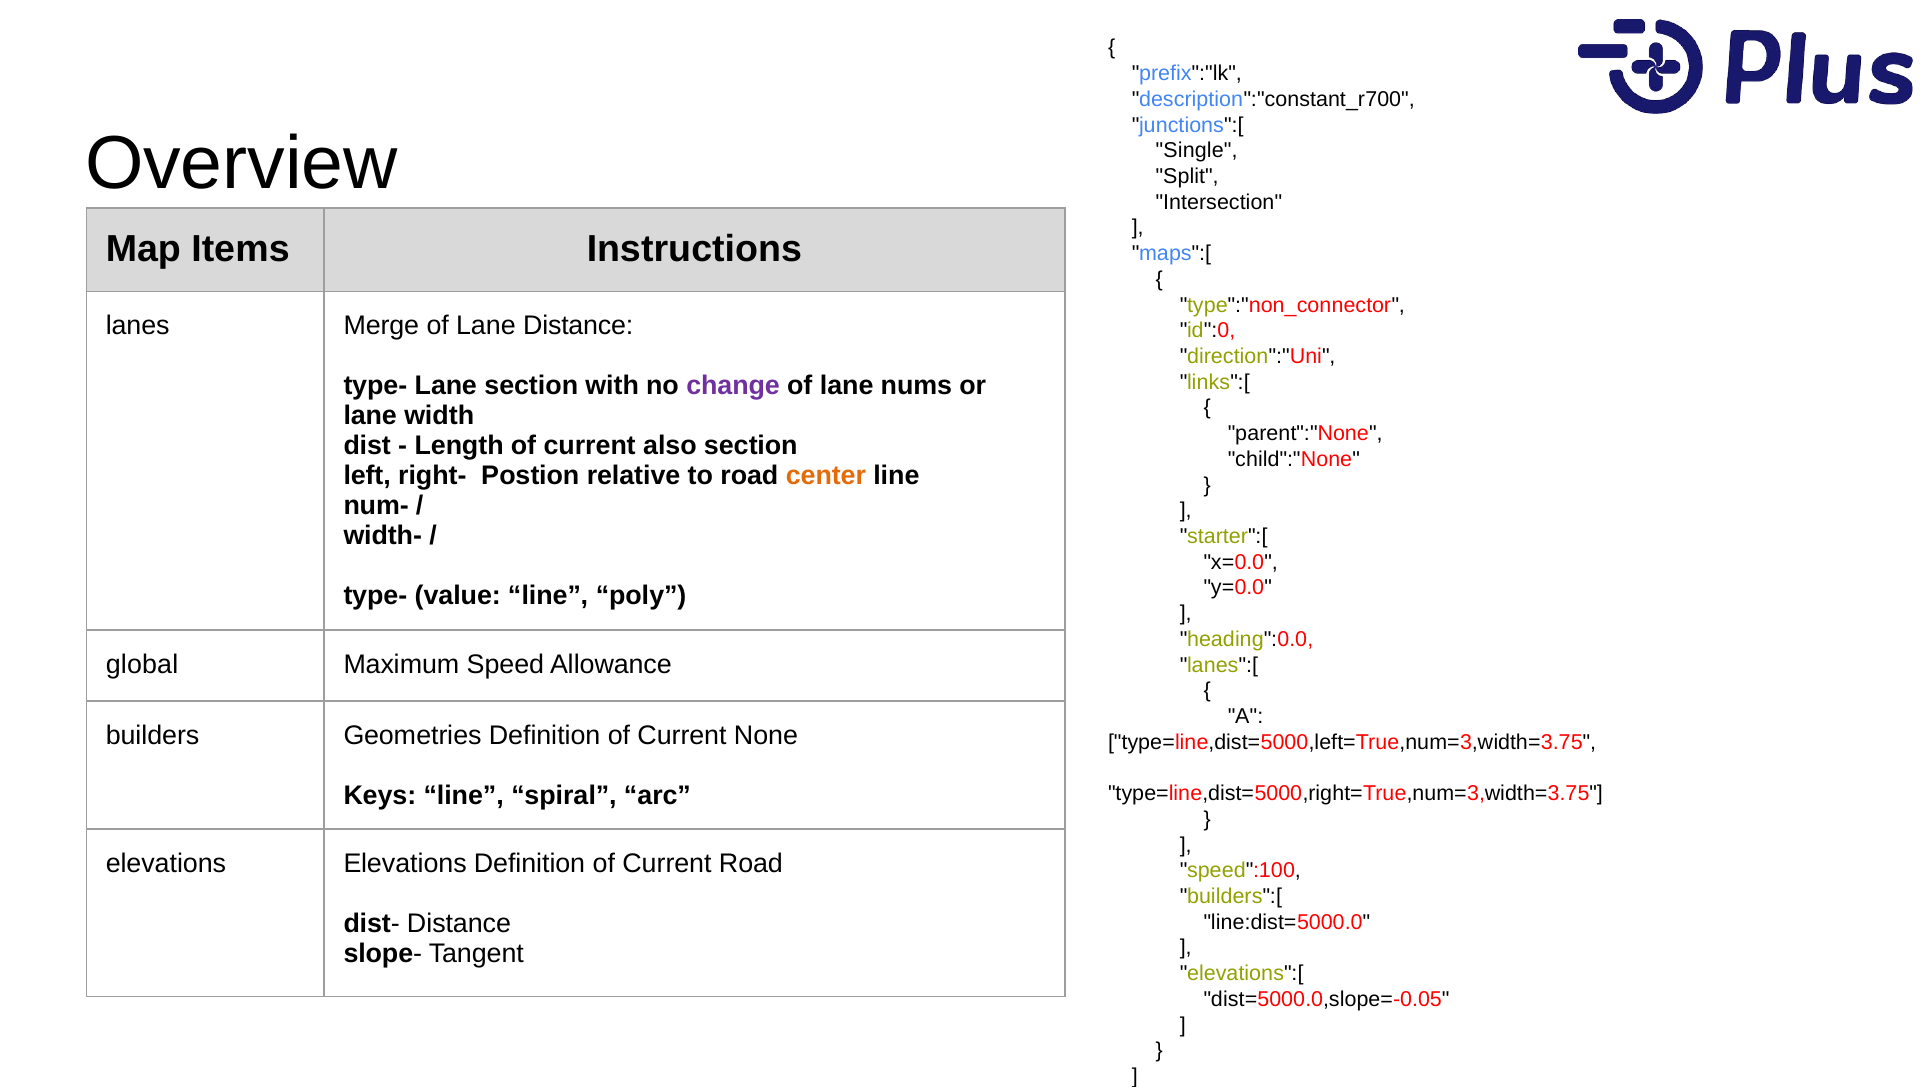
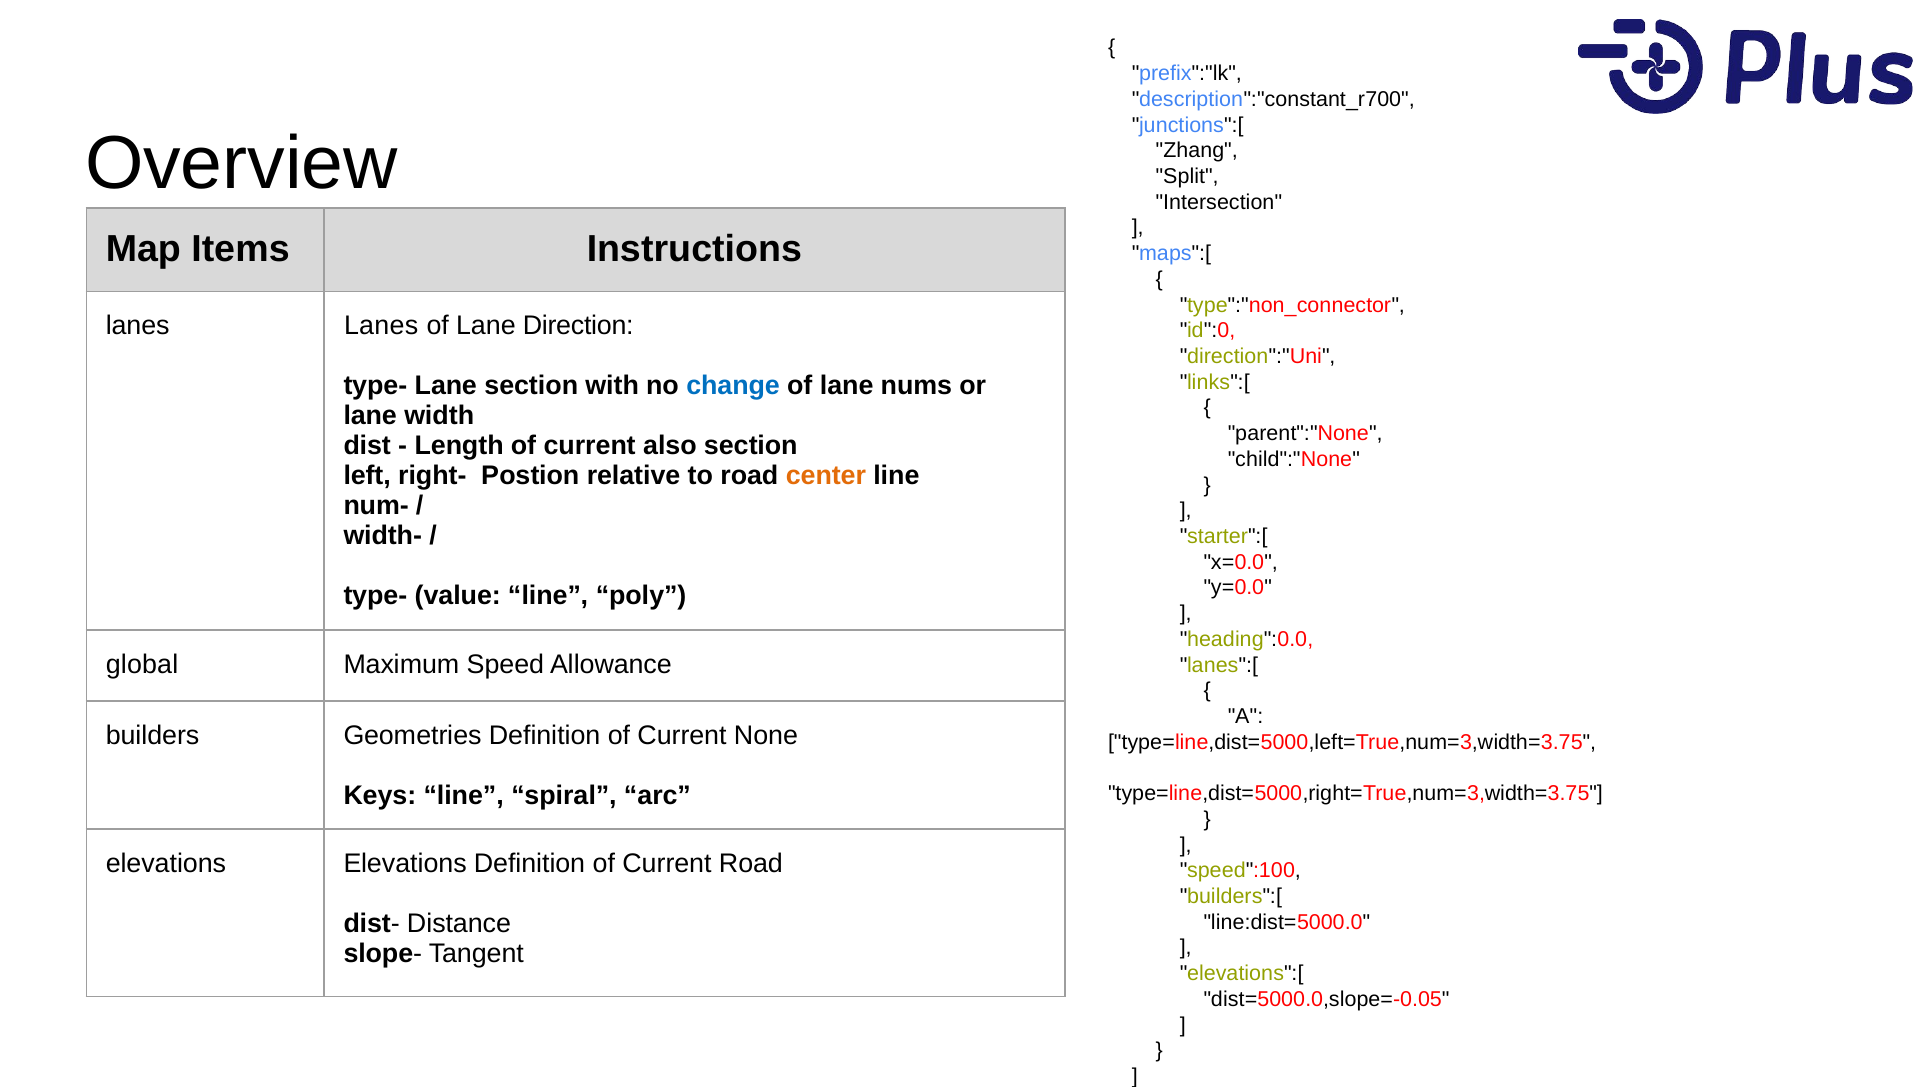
Single: Single -> Zhang
lanes Merge: Merge -> Lanes
Lane Distance: Distance -> Direction
change colour: purple -> blue
